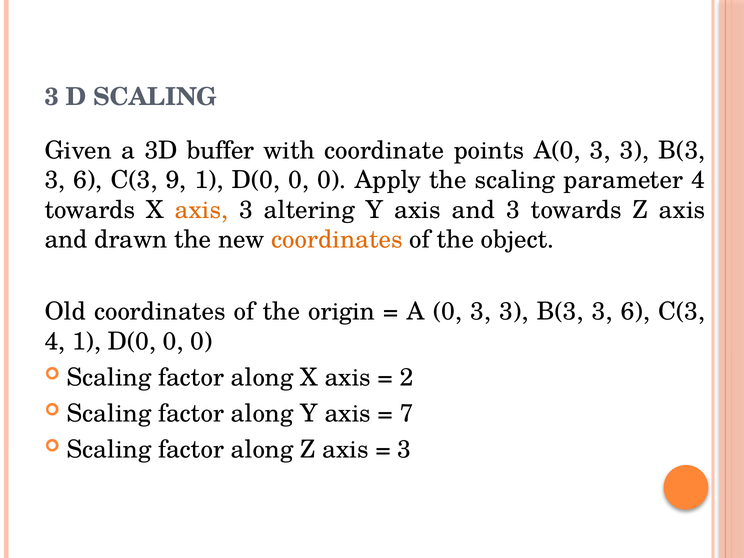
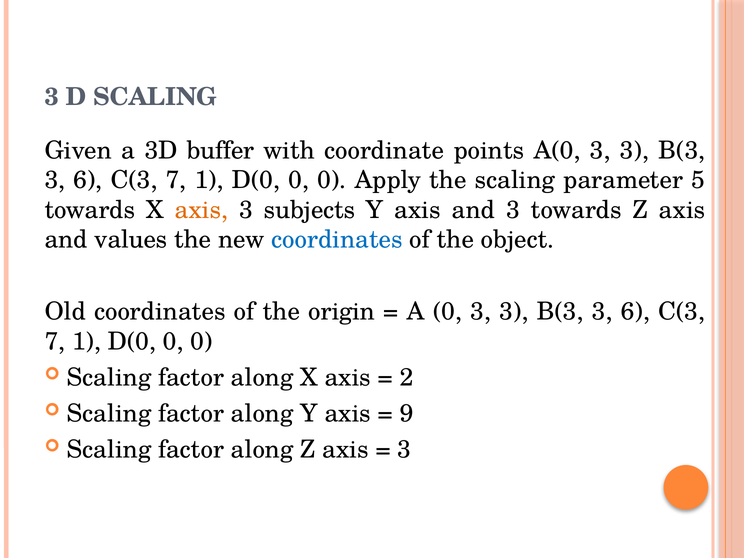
9 at (176, 180): 9 -> 7
parameter 4: 4 -> 5
altering: altering -> subjects
drawn: drawn -> values
coordinates at (337, 240) colour: orange -> blue
4 at (55, 341): 4 -> 7
7: 7 -> 9
